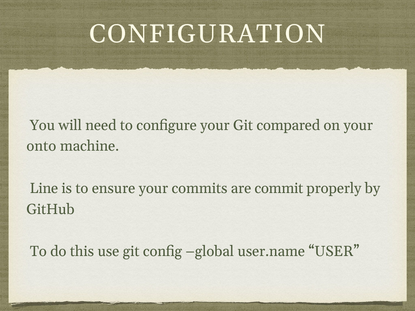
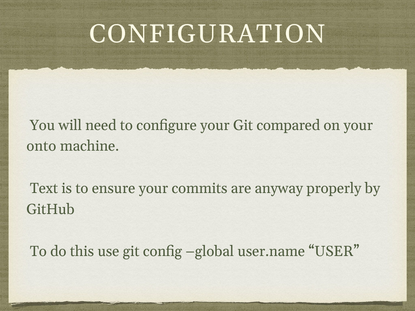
Line: Line -> Text
commit: commit -> anyway
